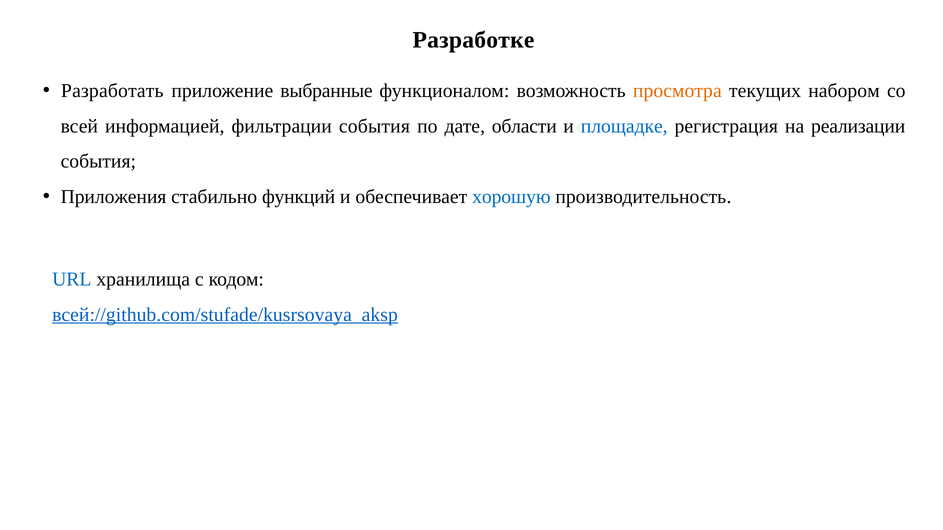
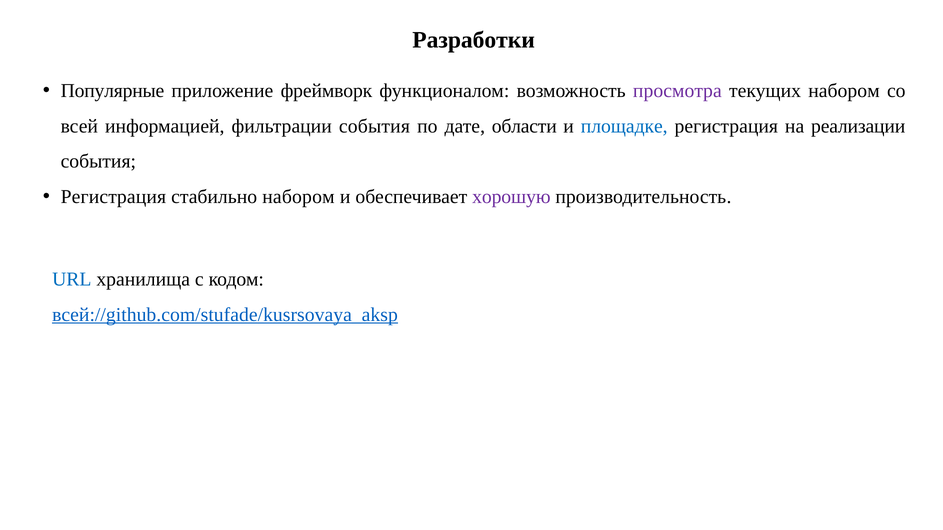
Разработке: Разработке -> Разработки
Разработать: Разработать -> Популярные
выбранные: выбранные -> фреймворк
просмотра colour: orange -> purple
Приложения at (114, 197): Приложения -> Регистрация
стабильно функций: функций -> набором
хорошую colour: blue -> purple
